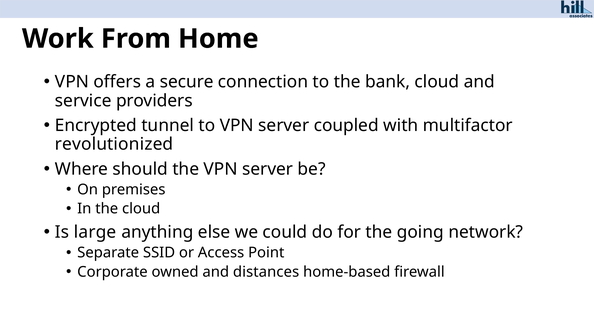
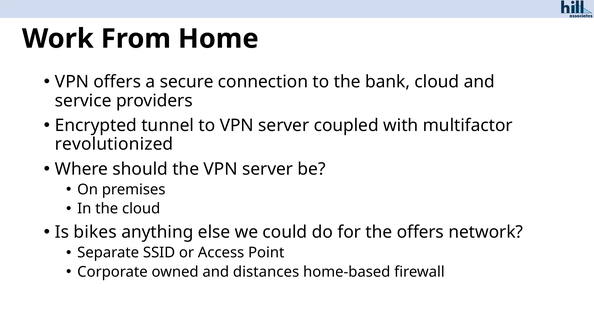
large: large -> bikes
the going: going -> offers
